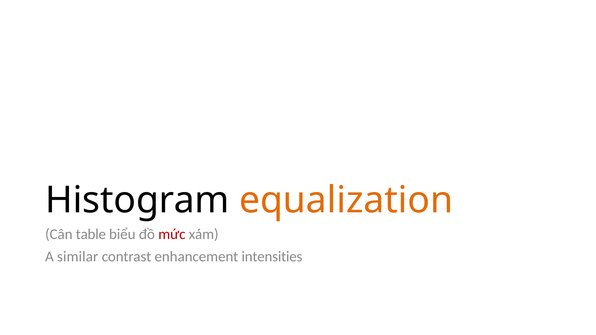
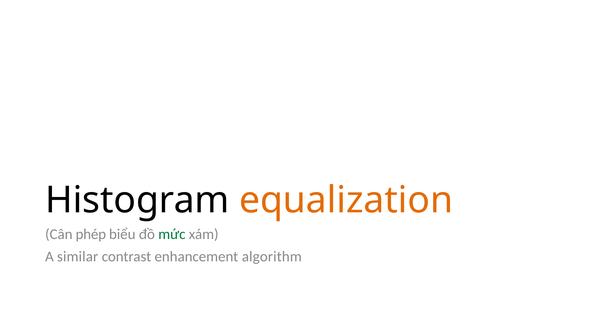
table: table -> phép
mức colour: red -> green
intensities: intensities -> algorithm
